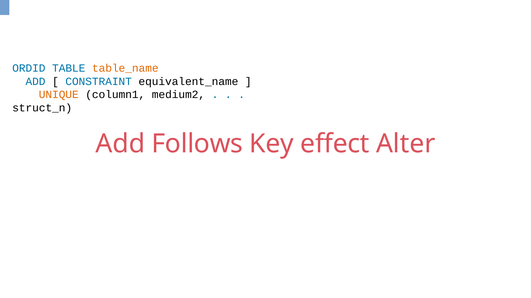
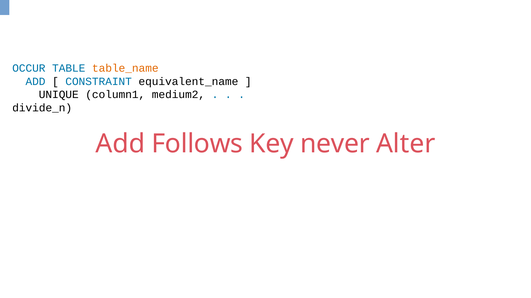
ORDID: ORDID -> OCCUR
UNIQUE colour: orange -> black
struct_n: struct_n -> divide_n
effect: effect -> never
